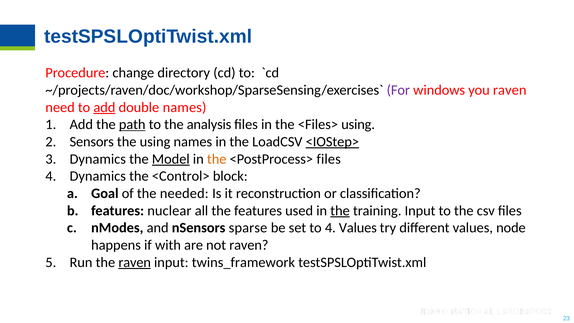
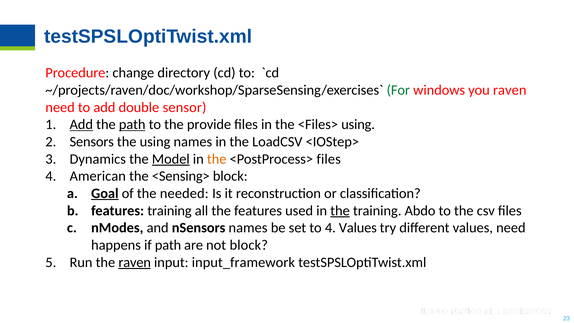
For colour: purple -> green
add at (104, 107) underline: present -> none
double names: names -> sensor
Add at (81, 124) underline: none -> present
analysis: analysis -> provide
<IOStep> underline: present -> none
4 Dynamics: Dynamics -> American
<Control>: <Control> -> <Sensing>
Goal underline: none -> present
features nuclear: nuclear -> training
training Input: Input -> Abdo
nSensors sparse: sparse -> names
values node: node -> need
if with: with -> path
not raven: raven -> block
twins_framework: twins_framework -> input_framework
